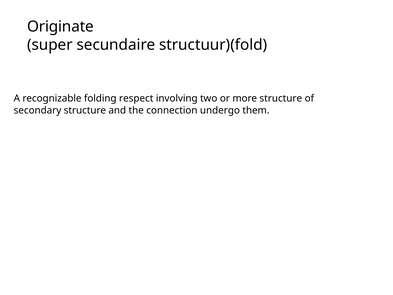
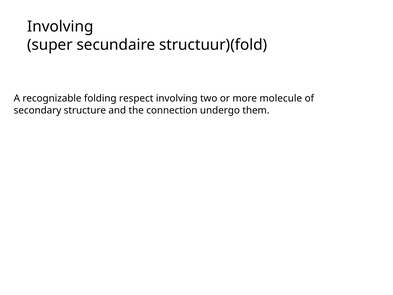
Originate at (60, 26): Originate -> Involving
more structure: structure -> molecule
